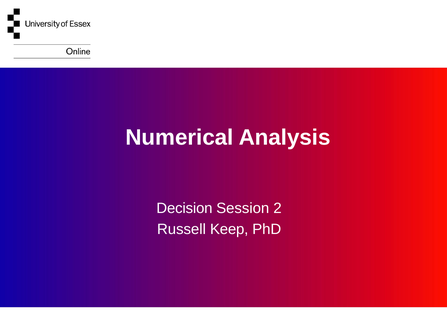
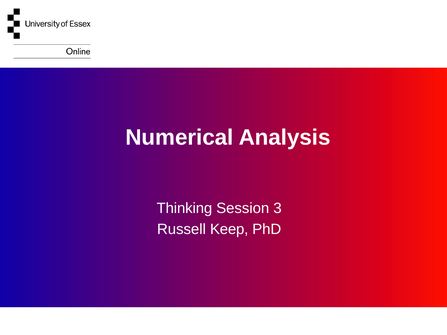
Decision: Decision -> Thinking
2: 2 -> 3
